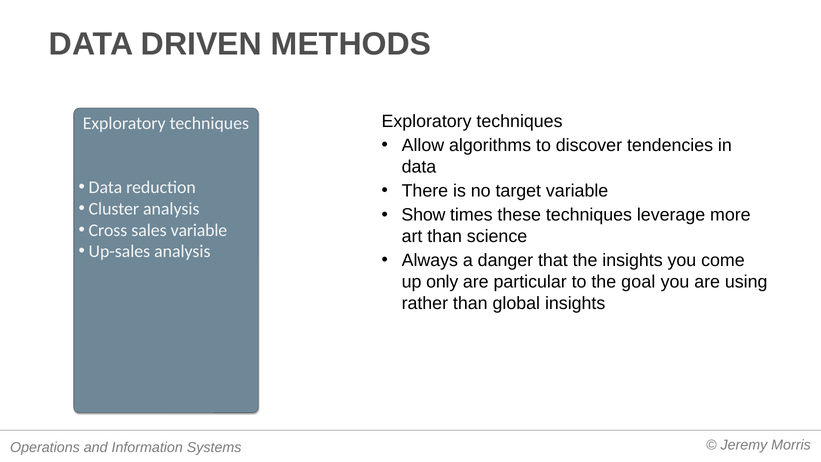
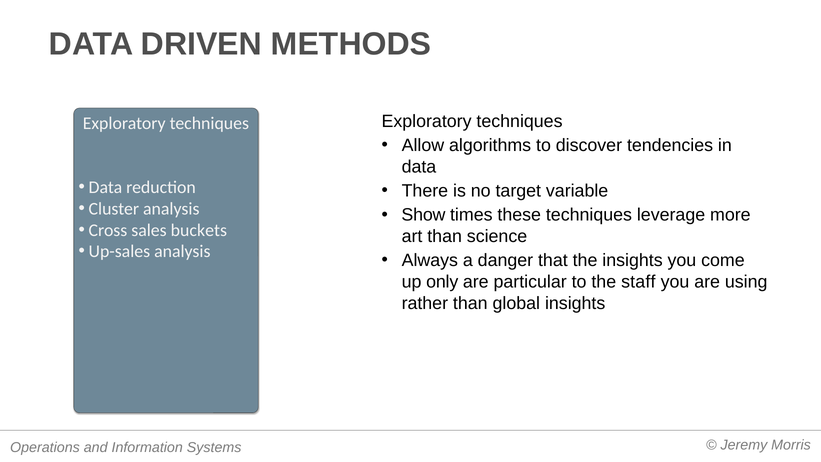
sales variable: variable -> buckets
goal: goal -> staff
